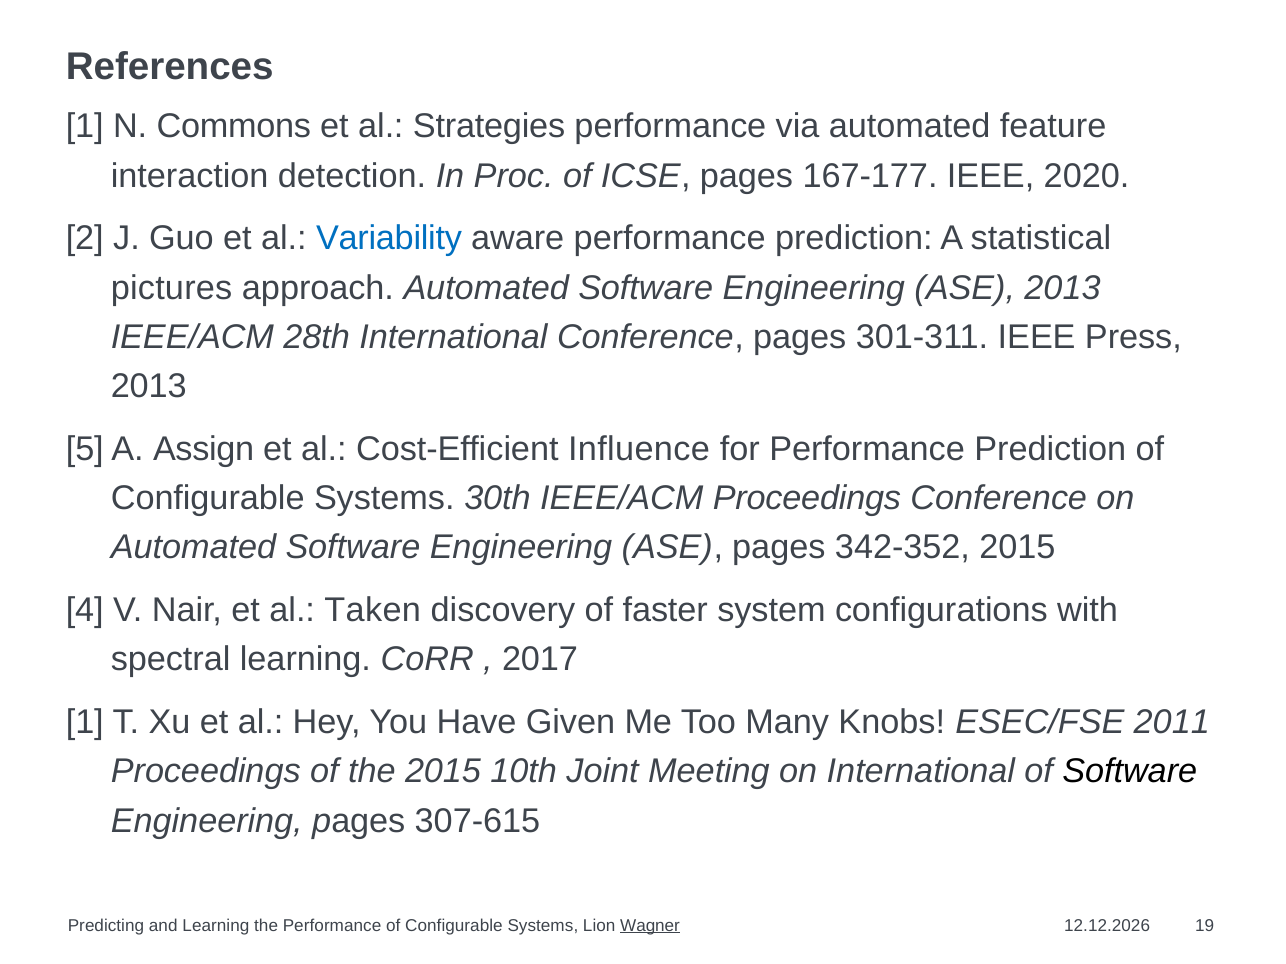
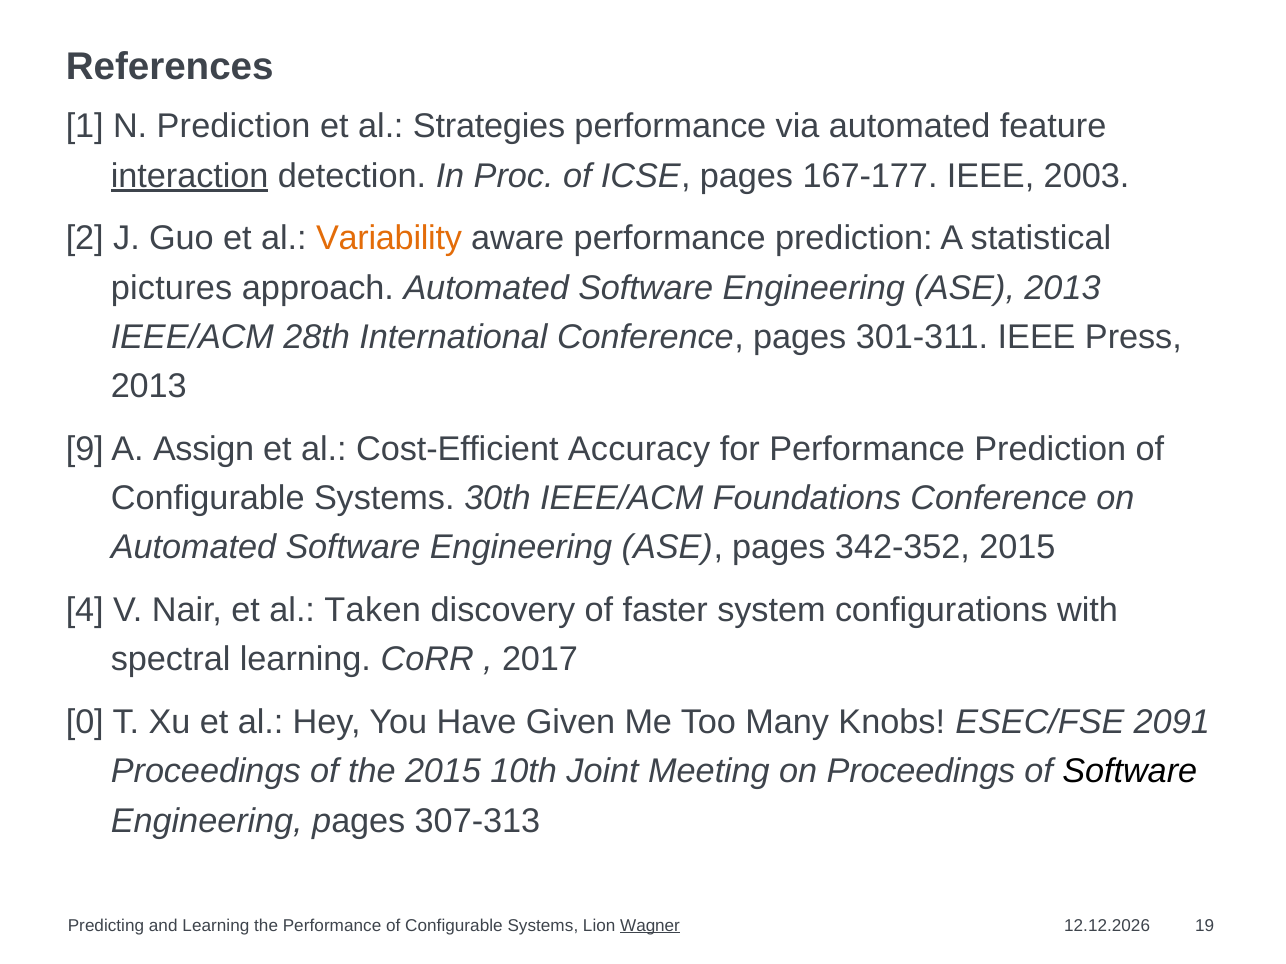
N Commons: Commons -> Prediction
interaction underline: none -> present
2020: 2020 -> 2003
Variability colour: blue -> orange
5: 5 -> 9
Influence: Influence -> Accuracy
IEEE/ACM Proceedings: Proceedings -> Foundations
1 at (85, 723): 1 -> 0
2011: 2011 -> 2091
on International: International -> Proceedings
307-615: 307-615 -> 307-313
